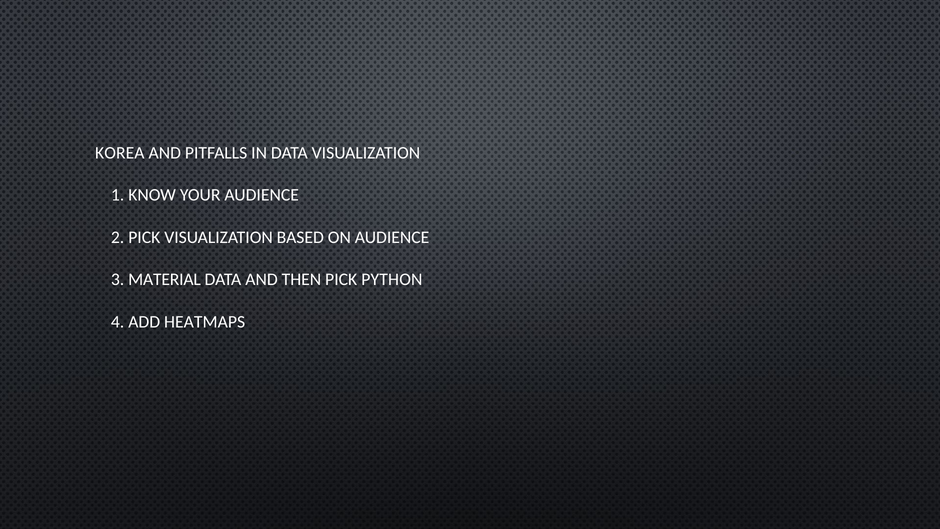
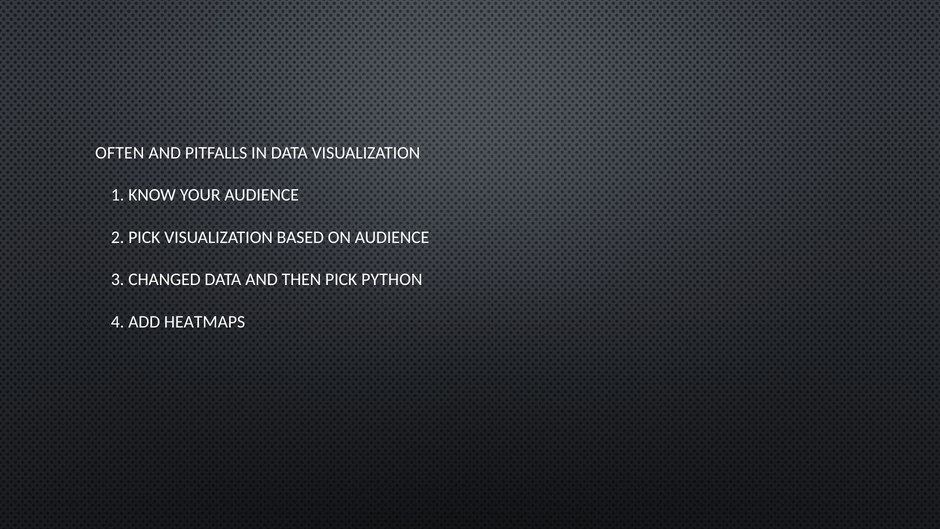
KOREA: KOREA -> OFTEN
MATERIAL: MATERIAL -> CHANGED
